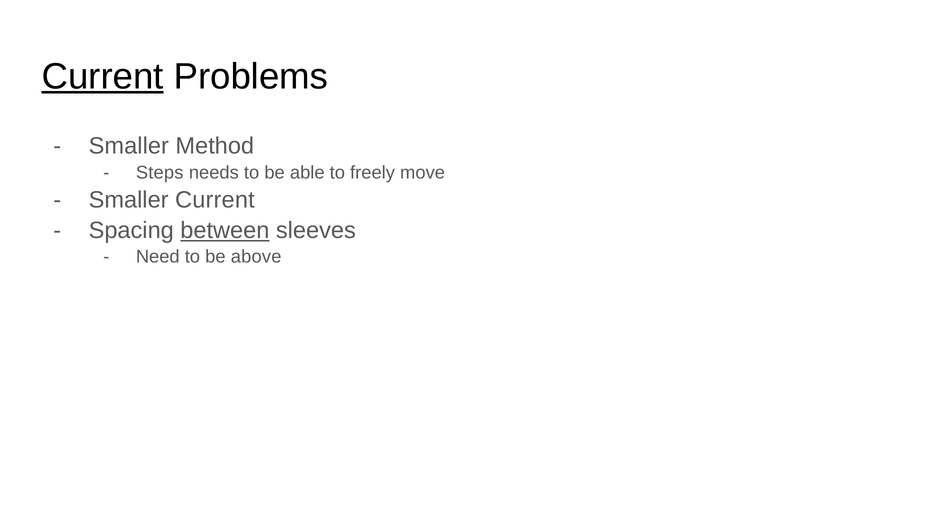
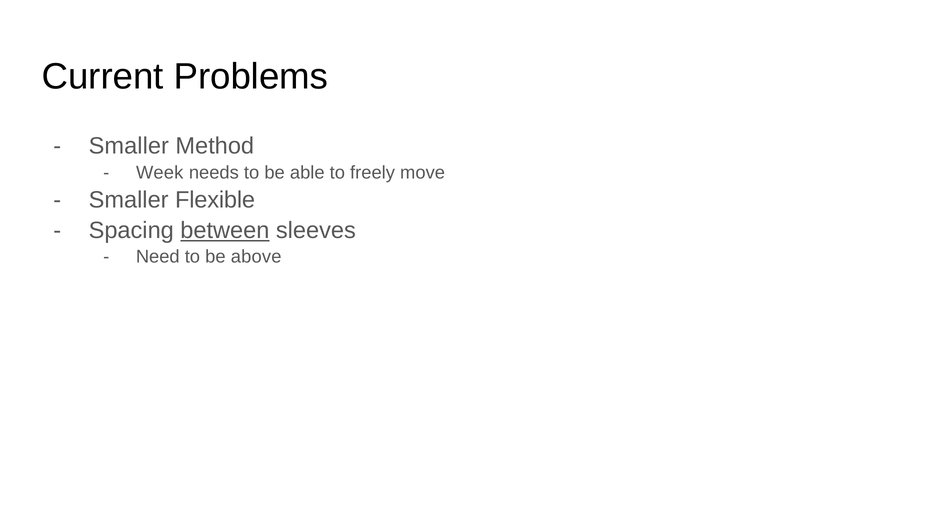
Current at (103, 76) underline: present -> none
Steps: Steps -> Week
Smaller Current: Current -> Flexible
